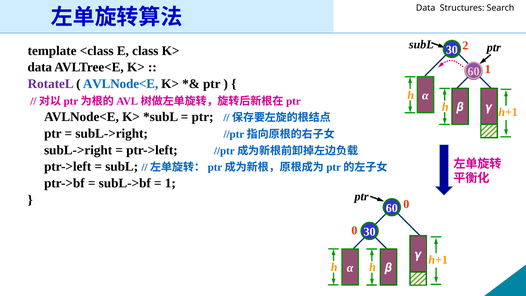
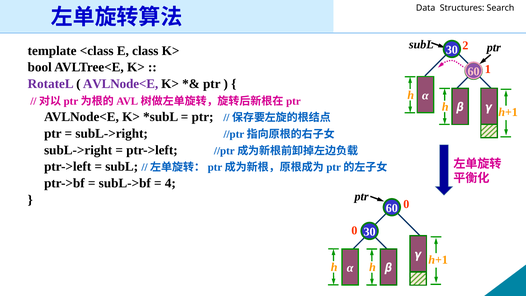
data at (40, 67): data -> bool
AVLNode<E at (121, 84) colour: blue -> purple
1 at (170, 183): 1 -> 4
